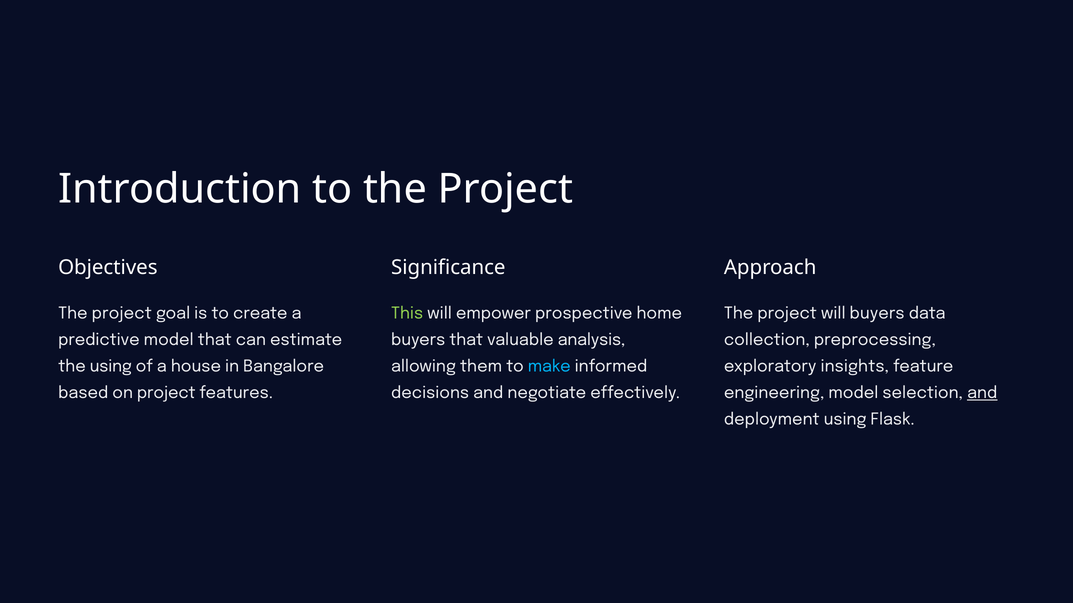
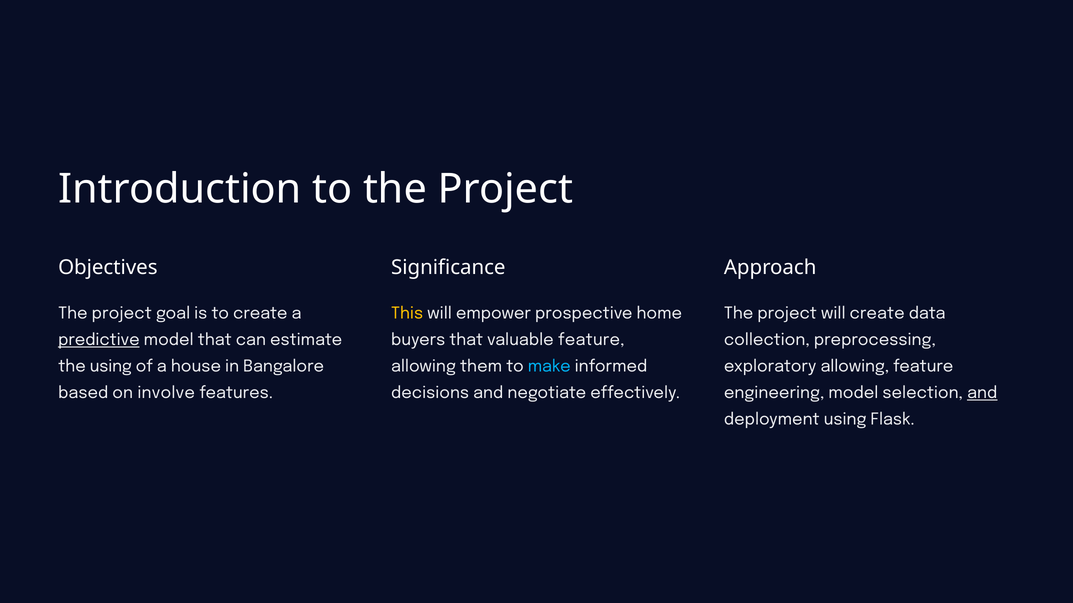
This colour: light green -> yellow
will buyers: buyers -> create
predictive underline: none -> present
valuable analysis: analysis -> feature
exploratory insights: insights -> allowing
on project: project -> involve
